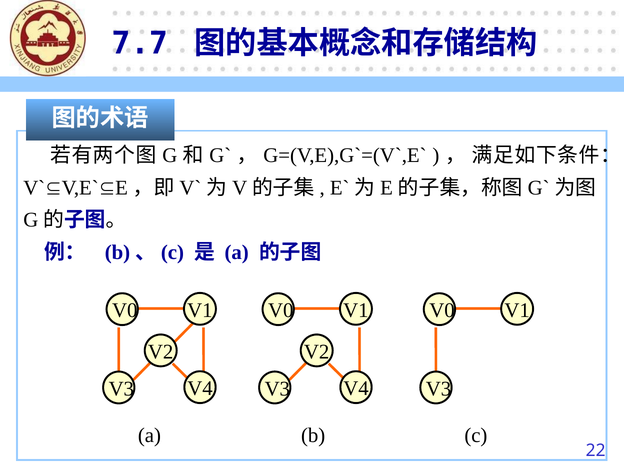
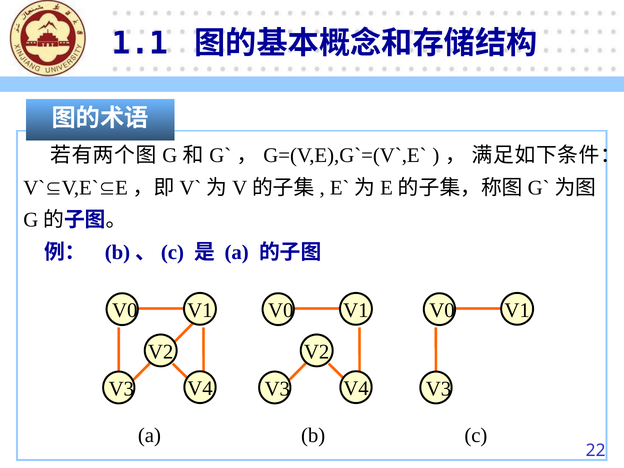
7.7: 7.7 -> 1.1
